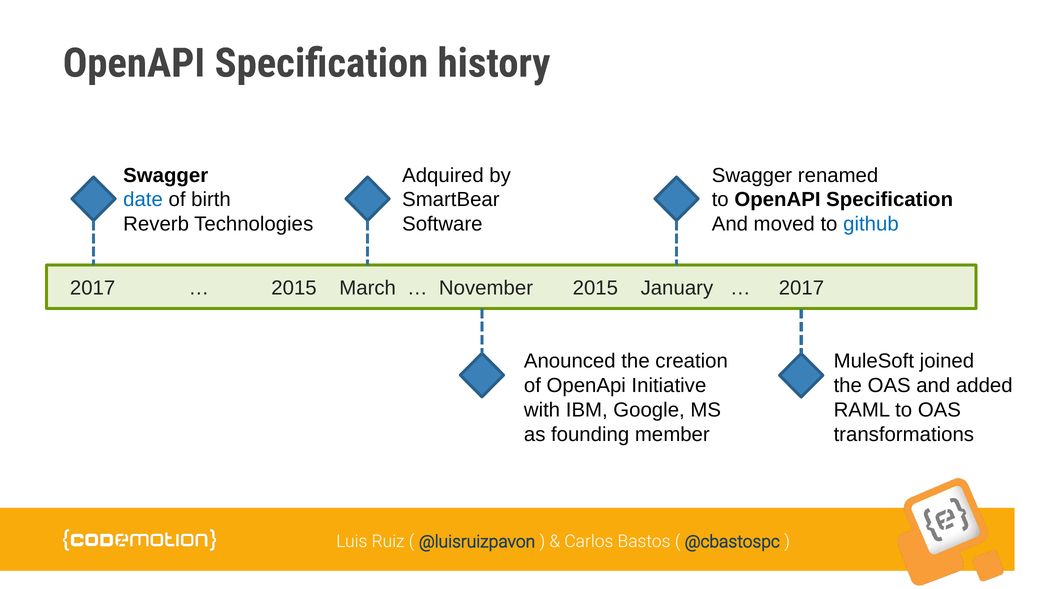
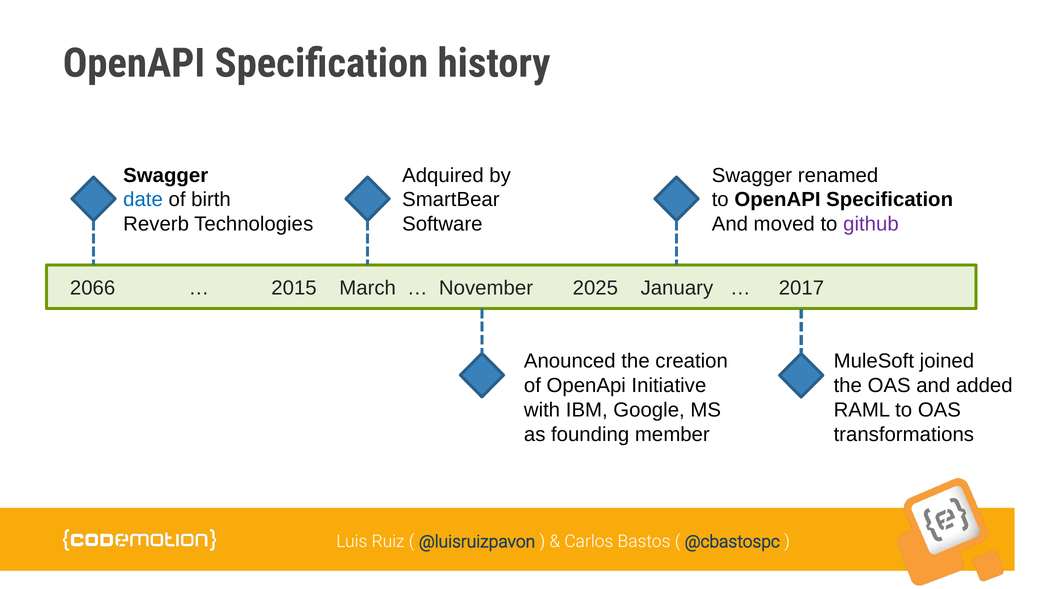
github colour: blue -> purple
2017 at (93, 288): 2017 -> 2066
November 2015: 2015 -> 2025
